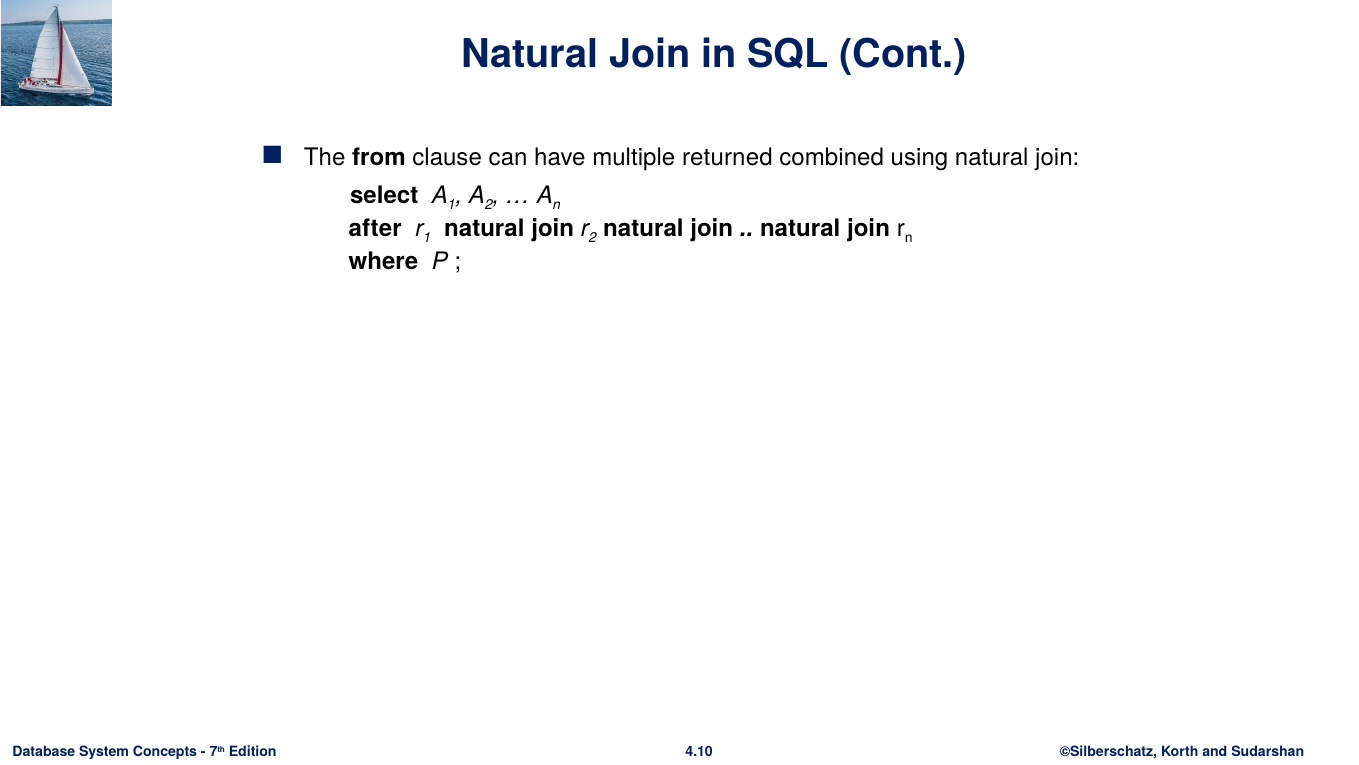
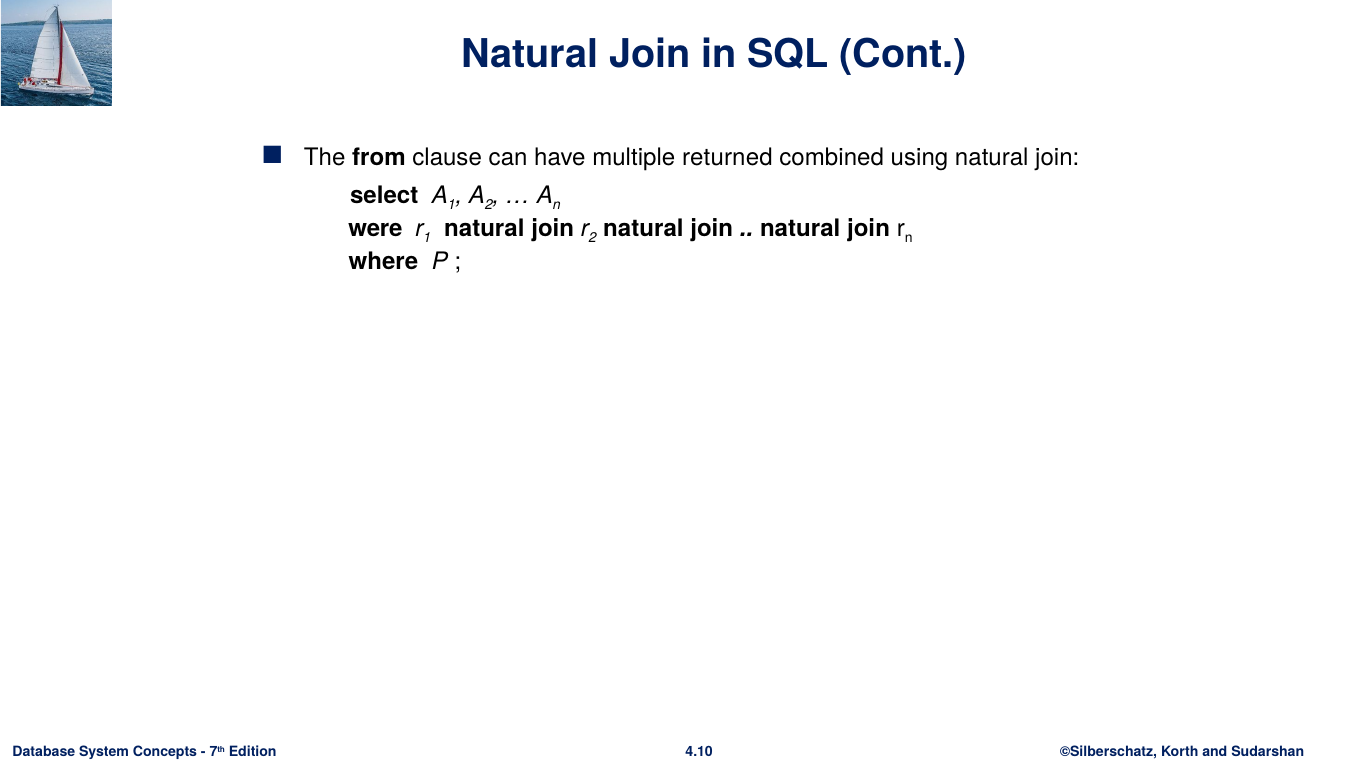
after: after -> were
